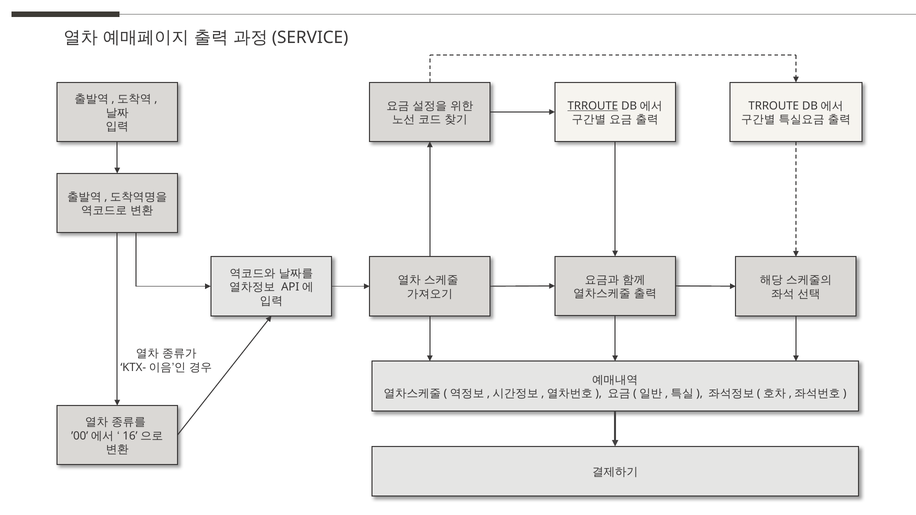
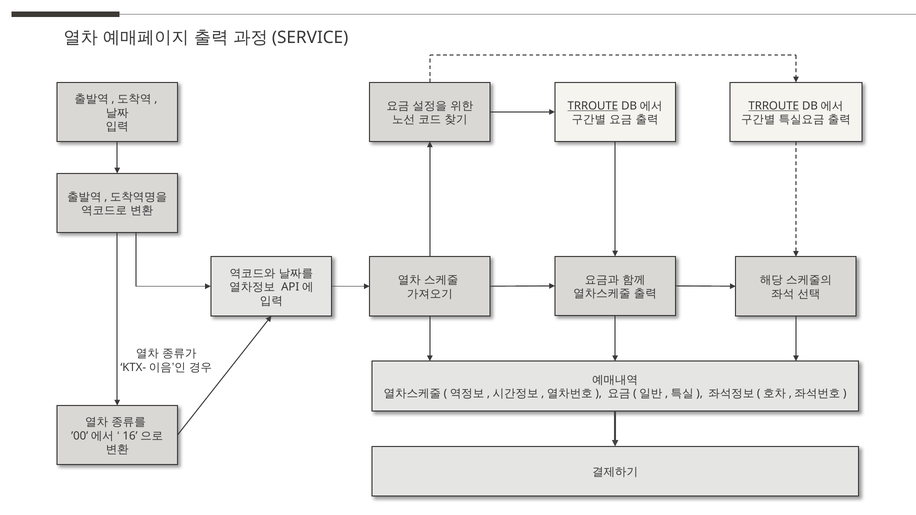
TRROUTE at (774, 106) underline: none -> present
